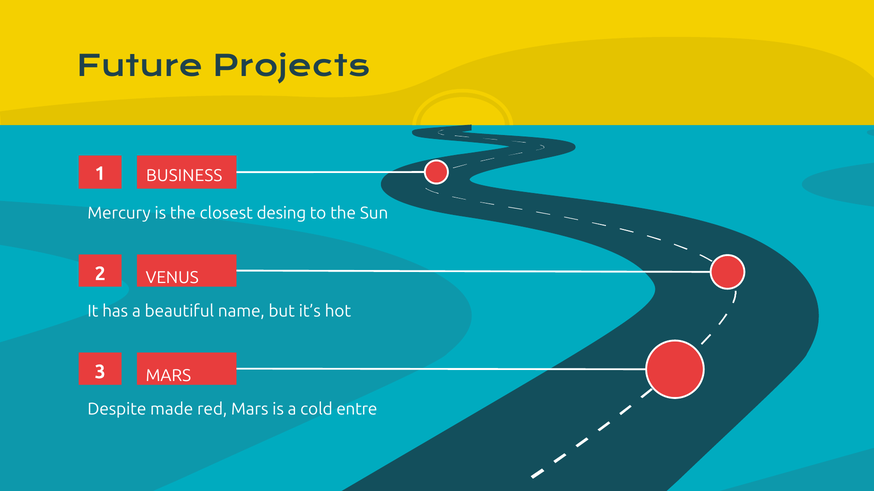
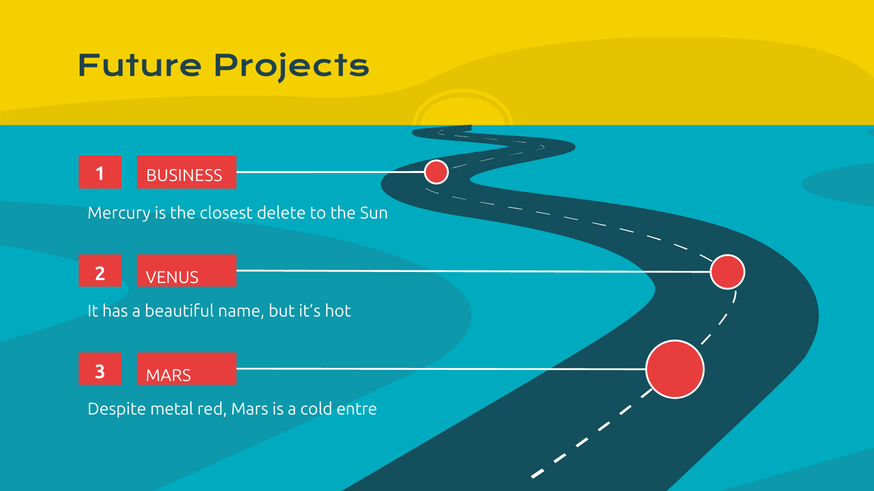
desing: desing -> delete
made: made -> metal
